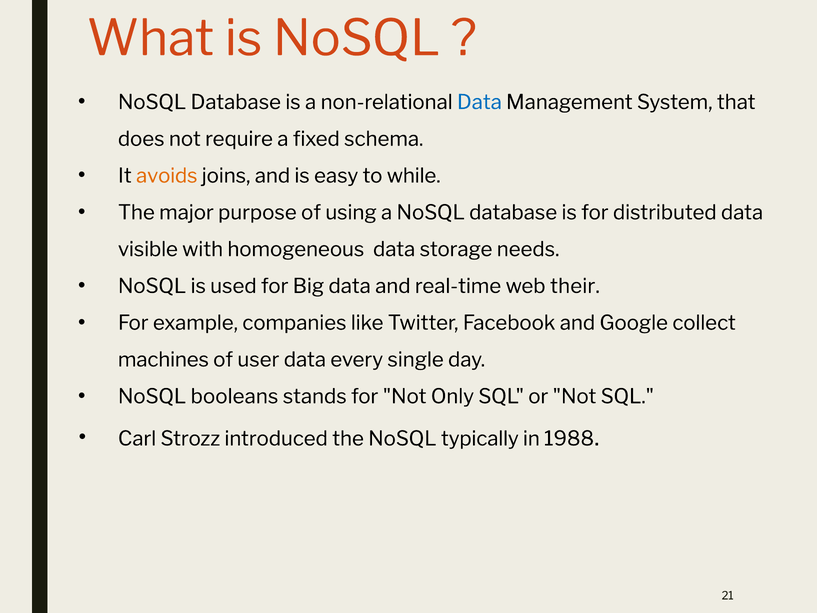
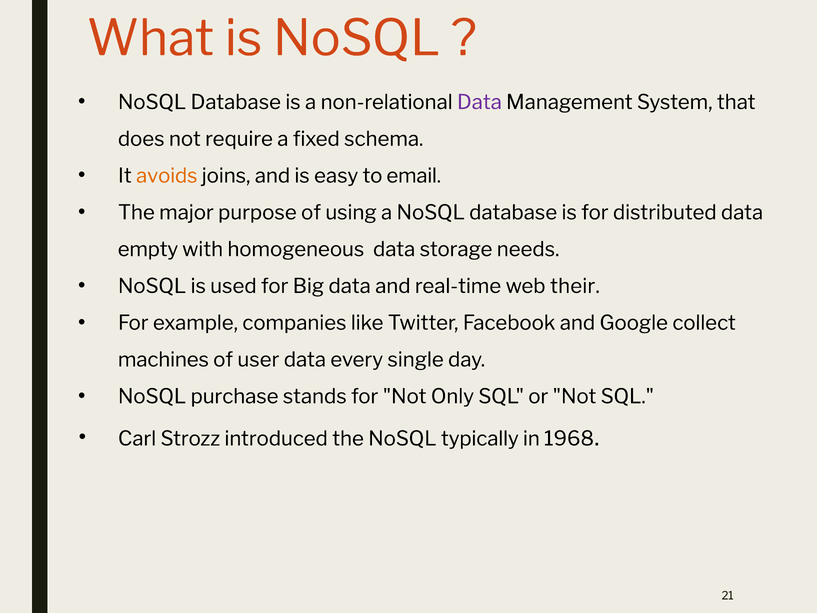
Data at (479, 102) colour: blue -> purple
while: while -> email
visible: visible -> empty
booleans: booleans -> purchase
1988: 1988 -> 1968
